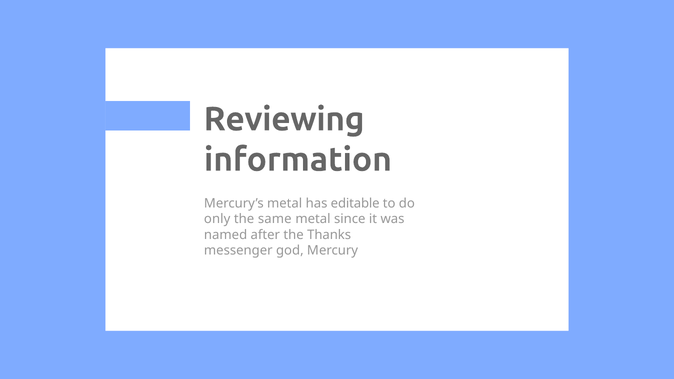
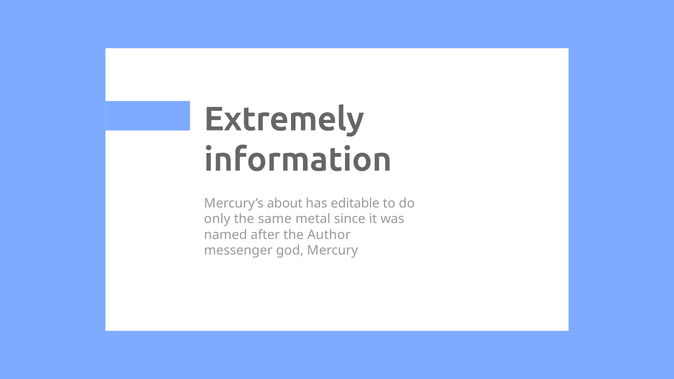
Reviewing: Reviewing -> Extremely
Mercury’s metal: metal -> about
Thanks: Thanks -> Author
